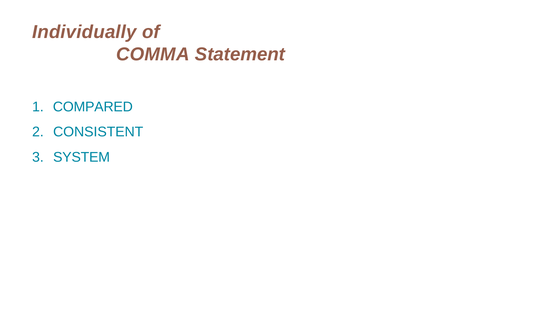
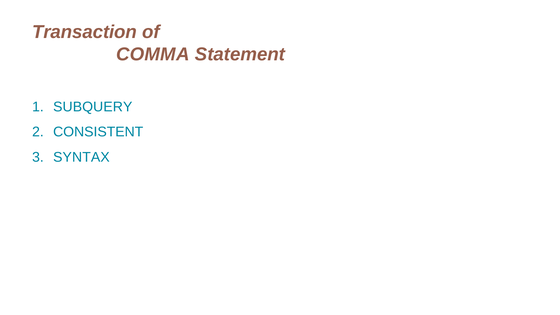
Individually: Individually -> Transaction
COMPARED: COMPARED -> SUBQUERY
SYSTEM: SYSTEM -> SYNTAX
